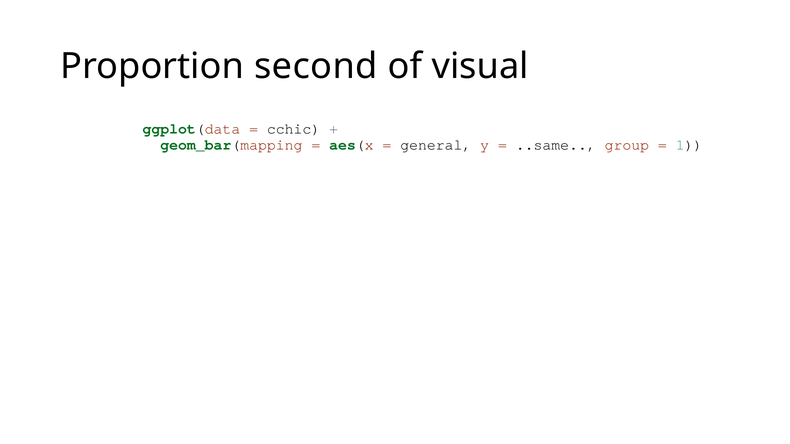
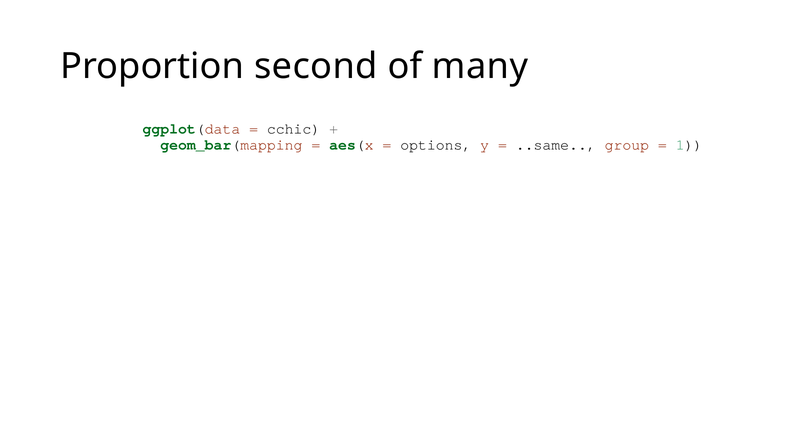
visual: visual -> many
general: general -> options
